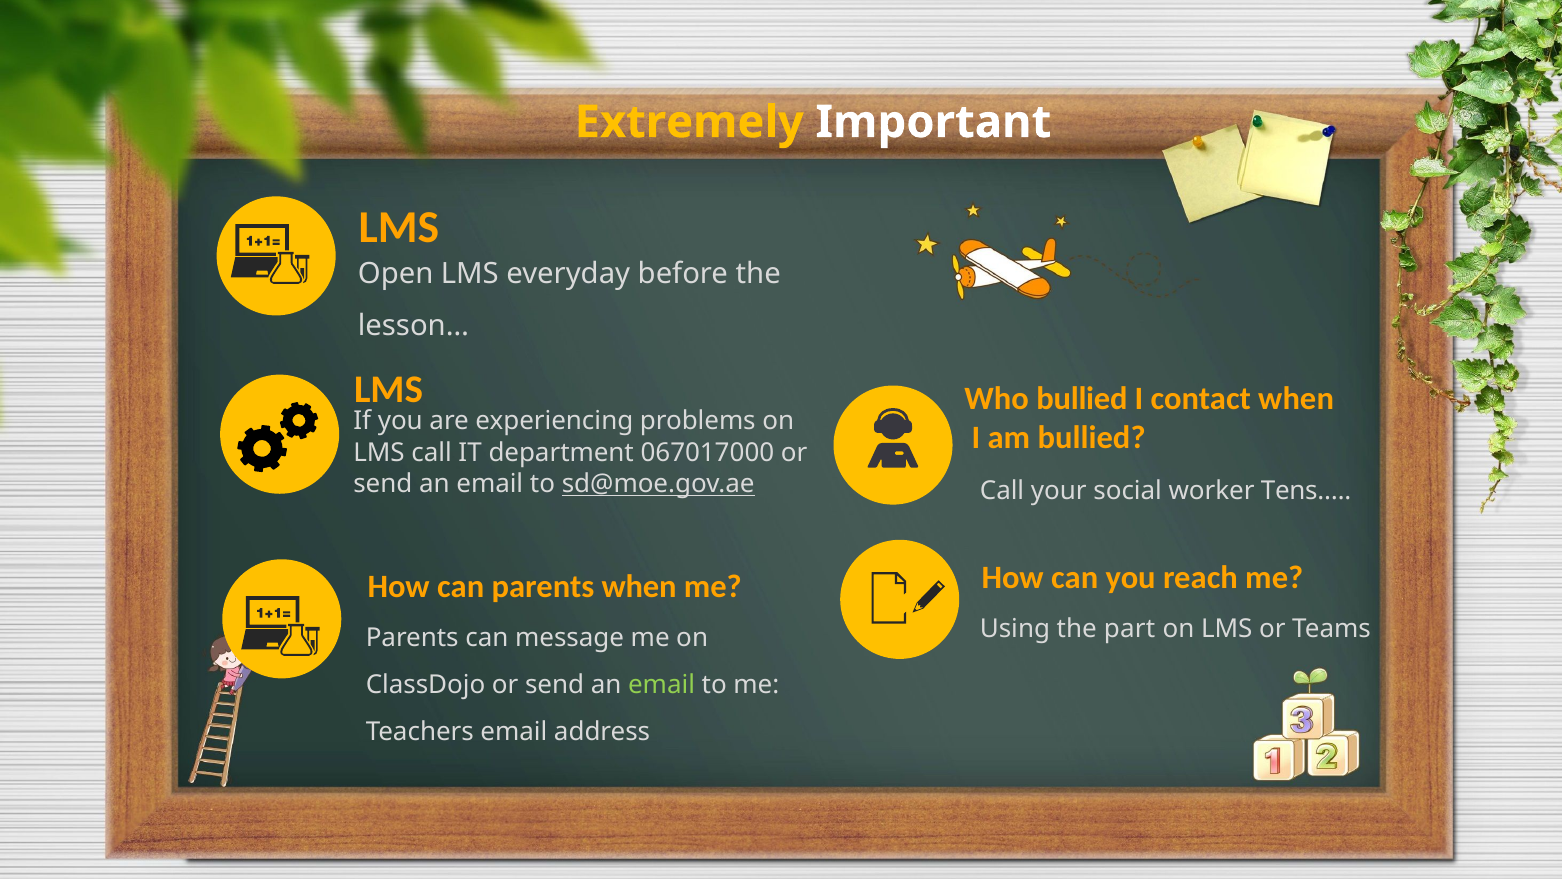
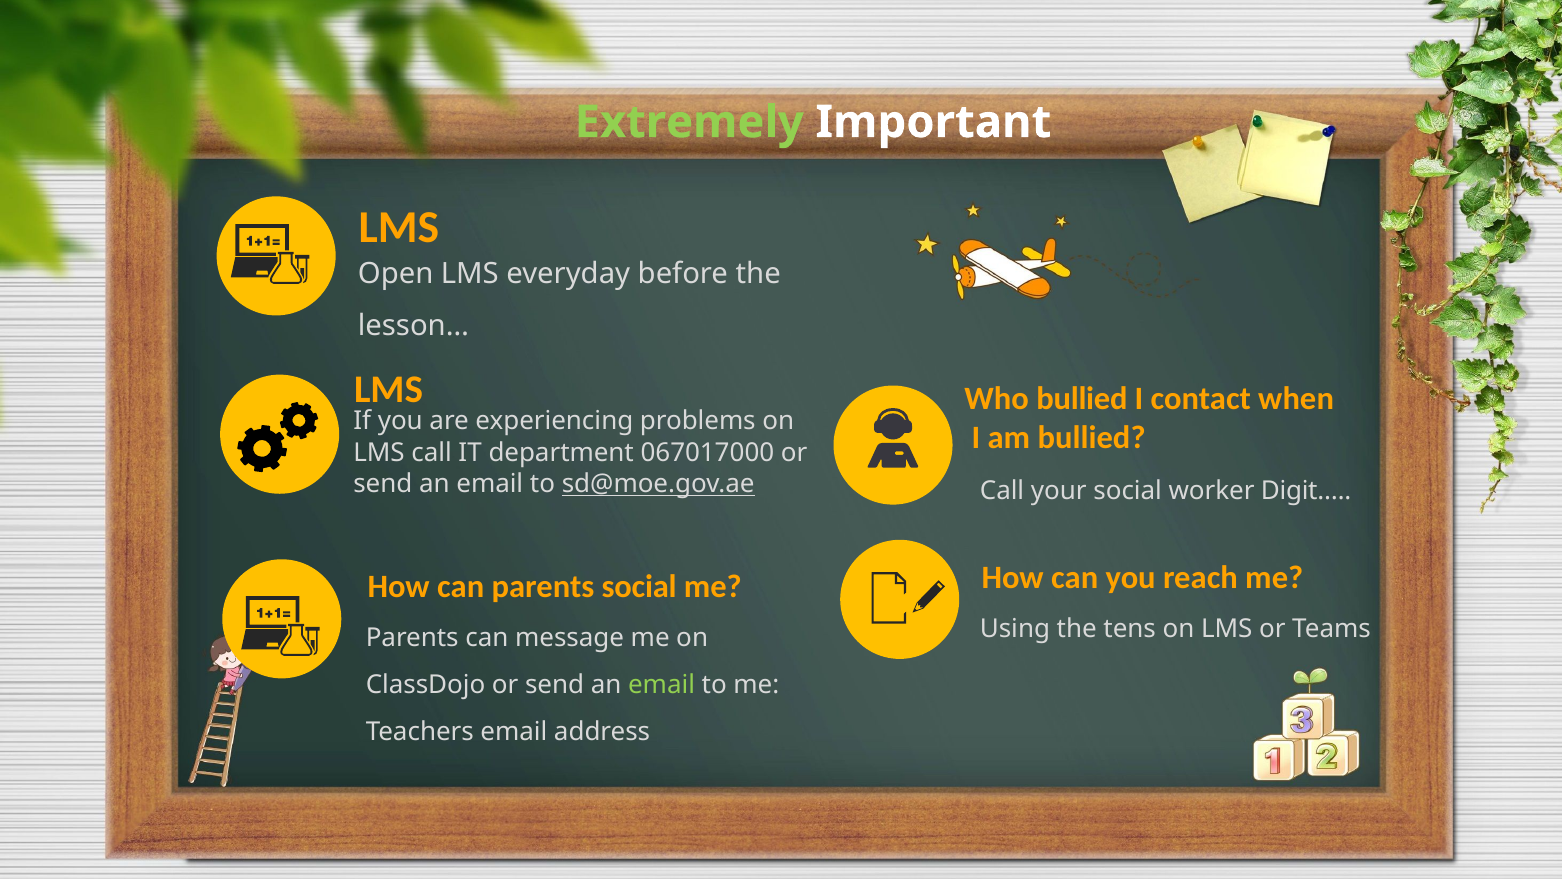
Extremely colour: yellow -> light green
Tens.…: Tens.… -> Digit.…
parents when: when -> social
part: part -> tens
